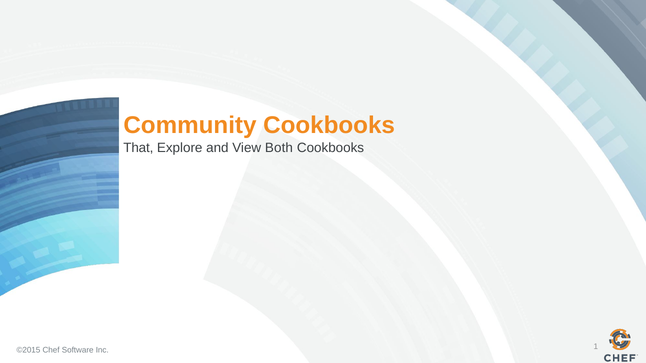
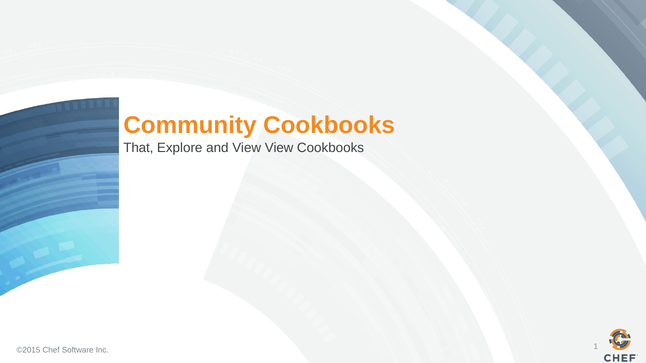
View Both: Both -> View
